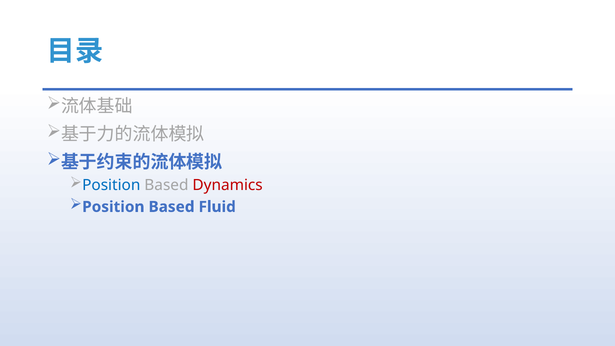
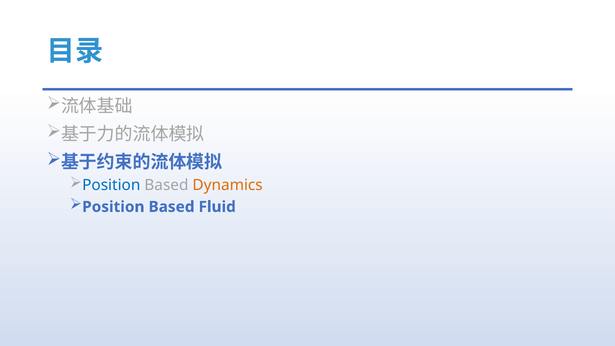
Dynamics colour: red -> orange
